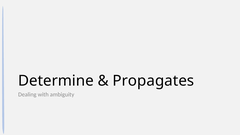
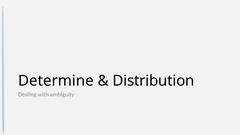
Propagates: Propagates -> Distribution
